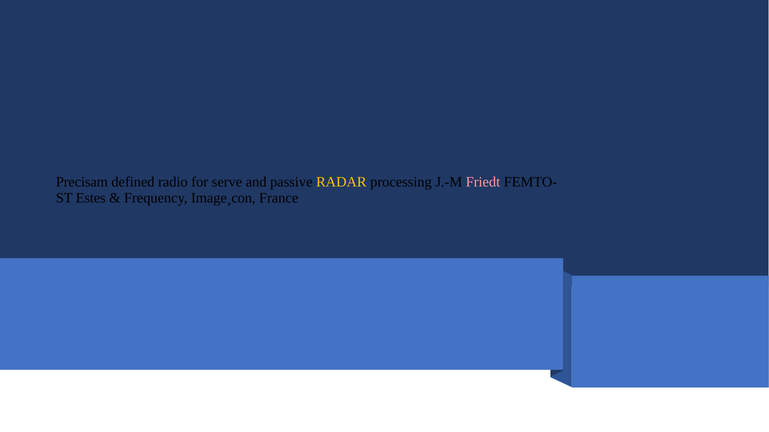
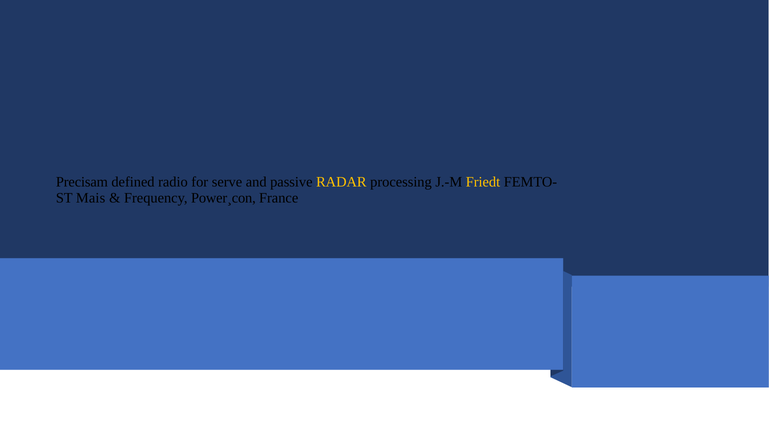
Friedt colour: pink -> yellow
Estes: Estes -> Mais
Image¸con: Image¸con -> Power¸con
